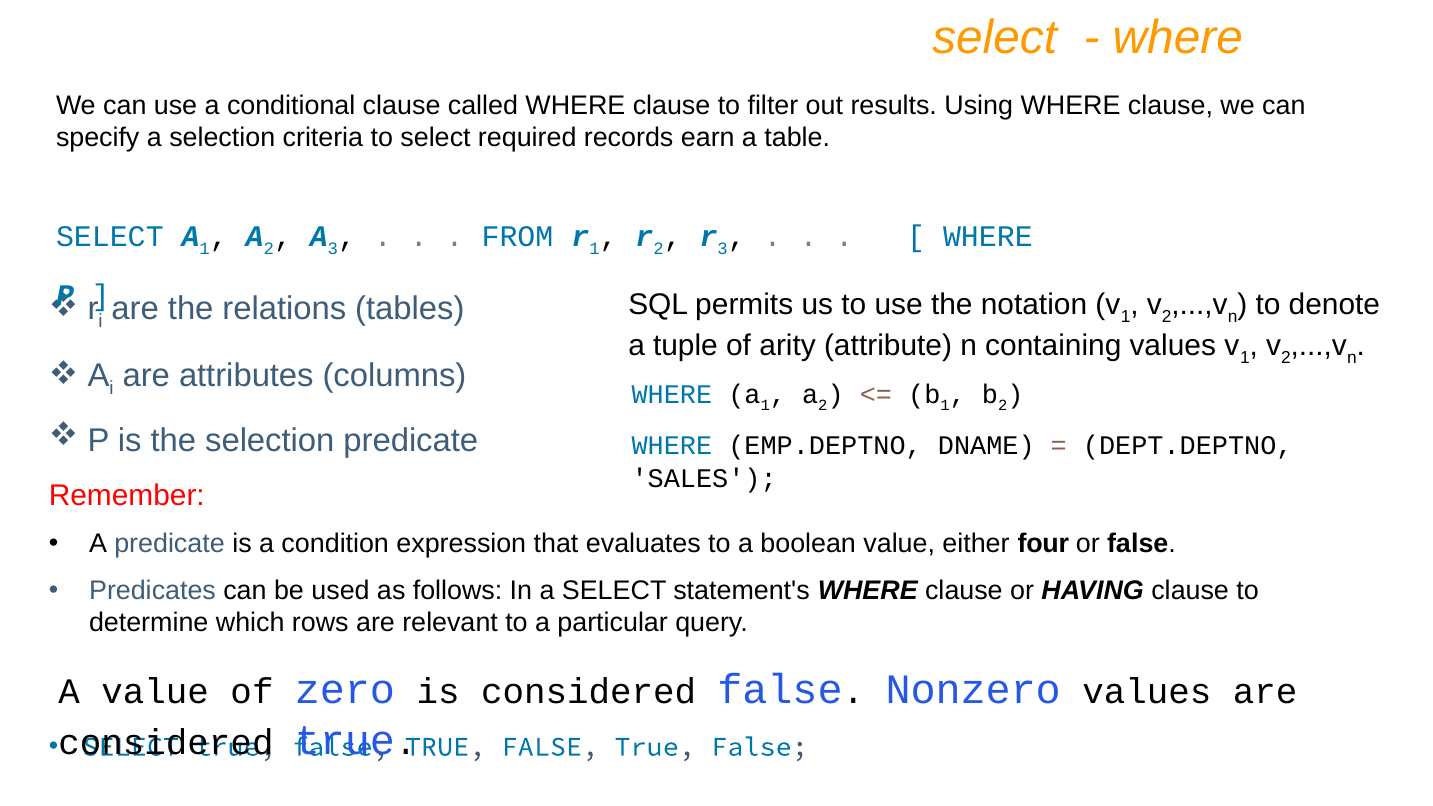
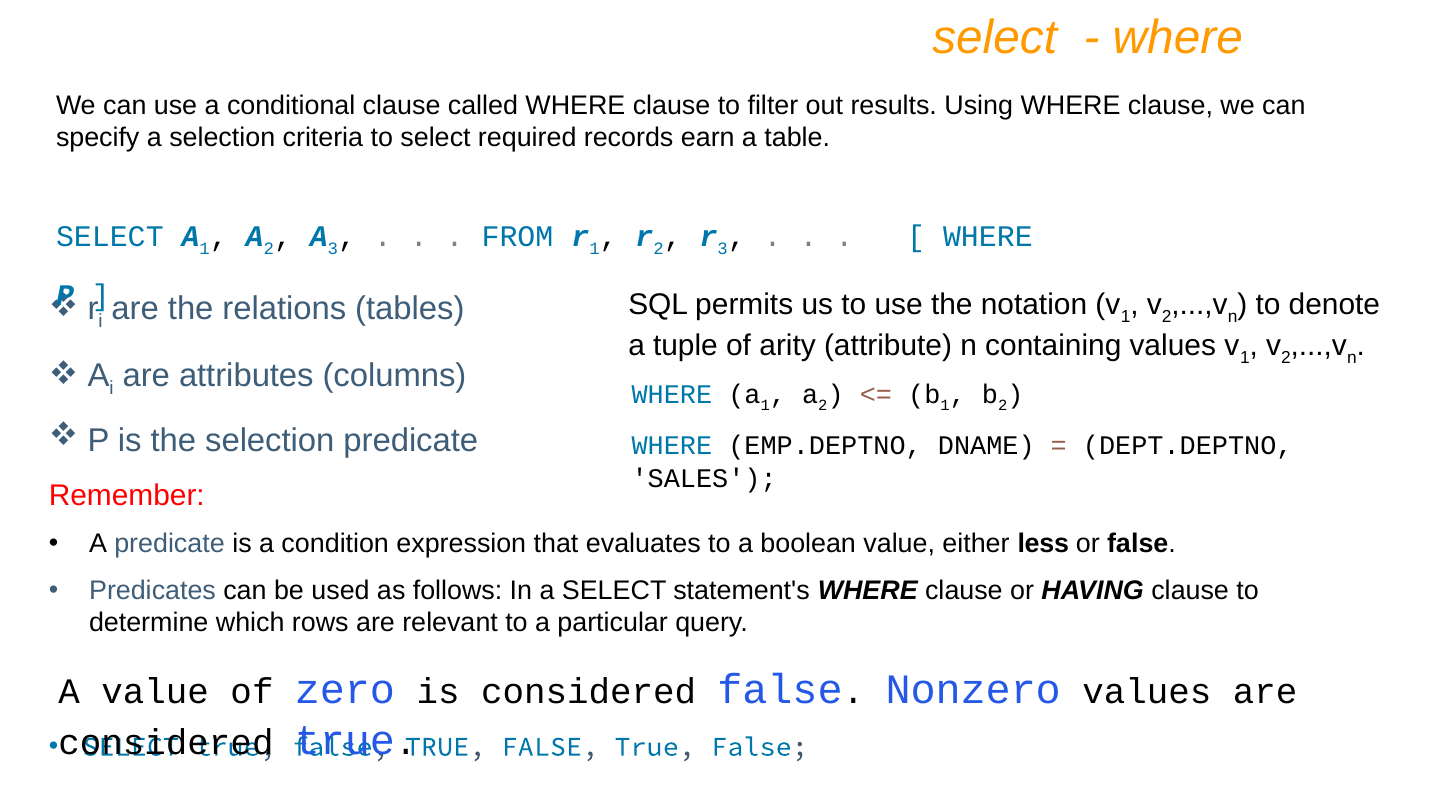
four: four -> less
